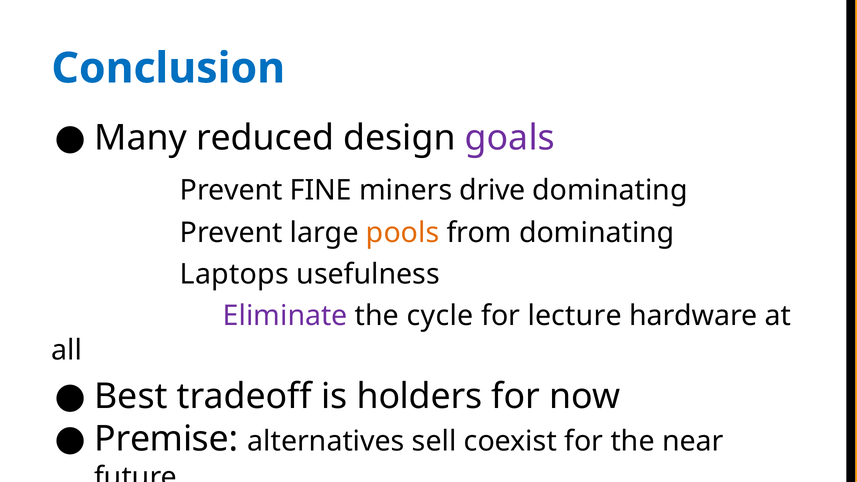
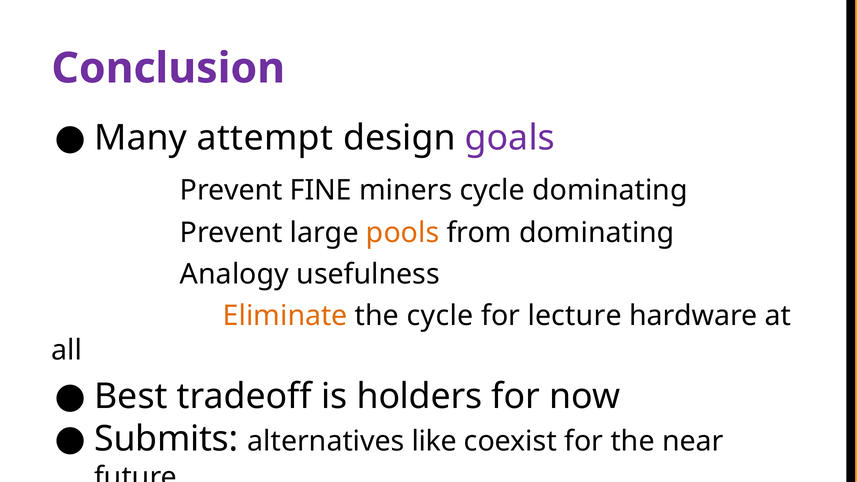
Conclusion colour: blue -> purple
reduced: reduced -> attempt
miners drive: drive -> cycle
Laptops: Laptops -> Analogy
Eliminate colour: purple -> orange
Premise: Premise -> Submits
sell: sell -> like
